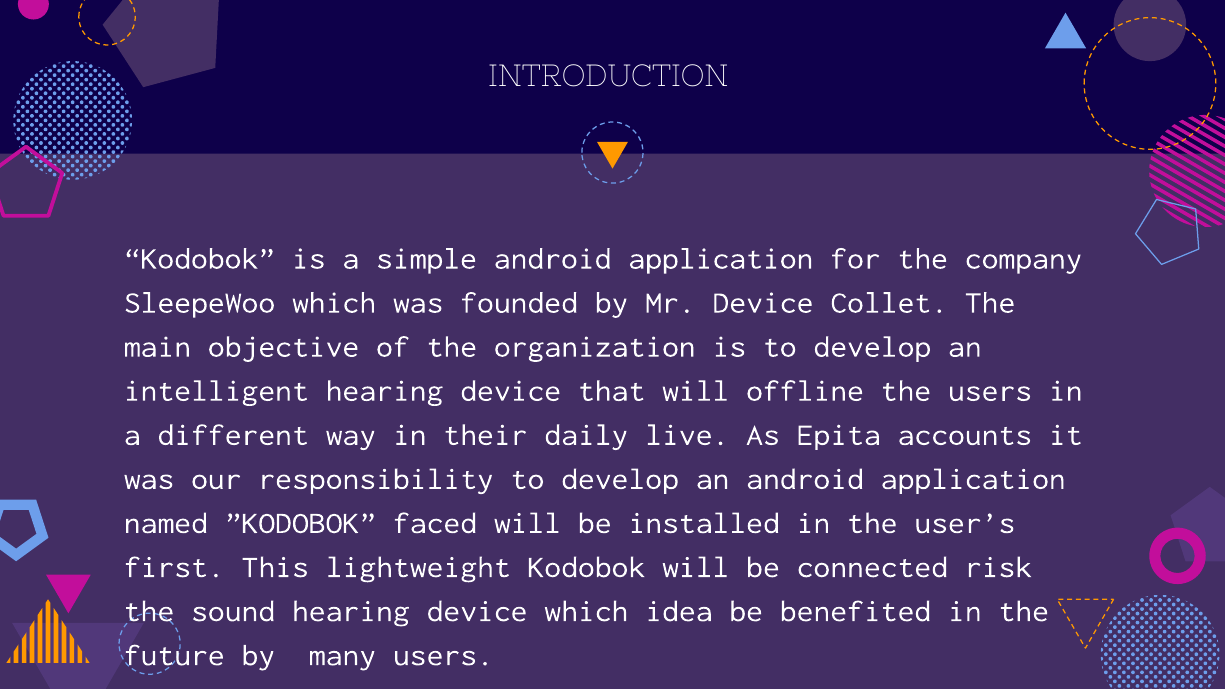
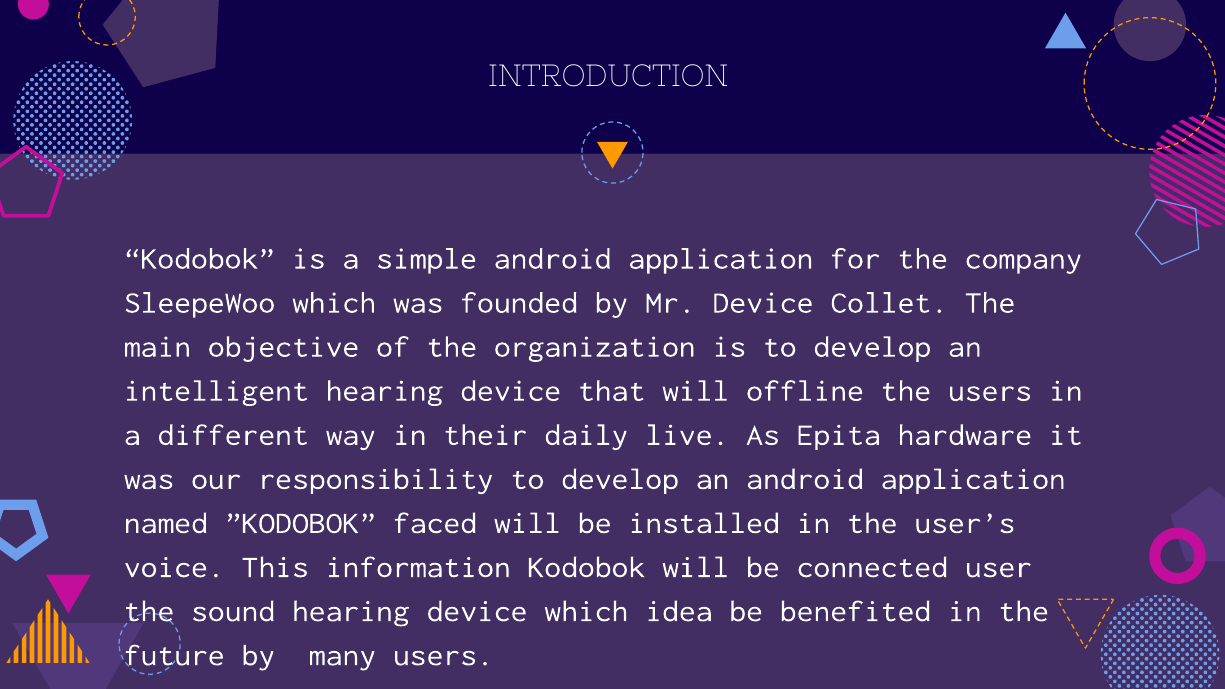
accounts: accounts -> hardware
first: first -> voice
lightweight: lightweight -> information
risk: risk -> user
